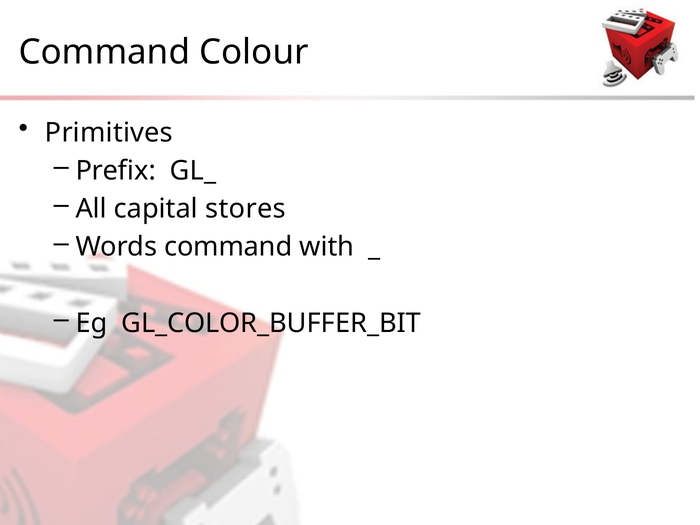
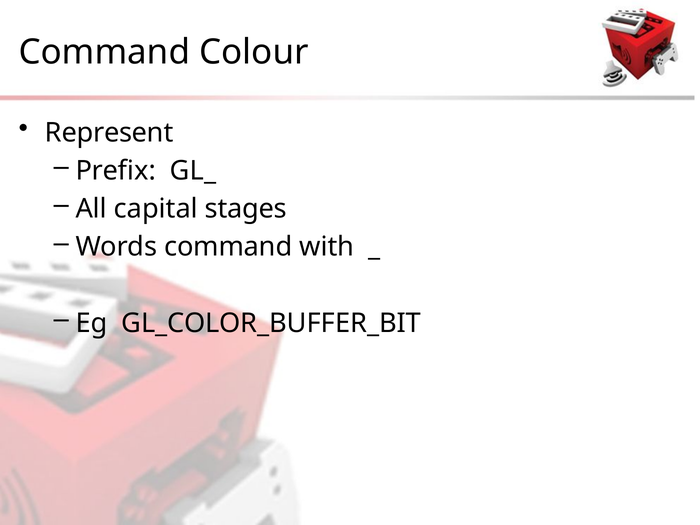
Primitives: Primitives -> Represent
stores: stores -> stages
